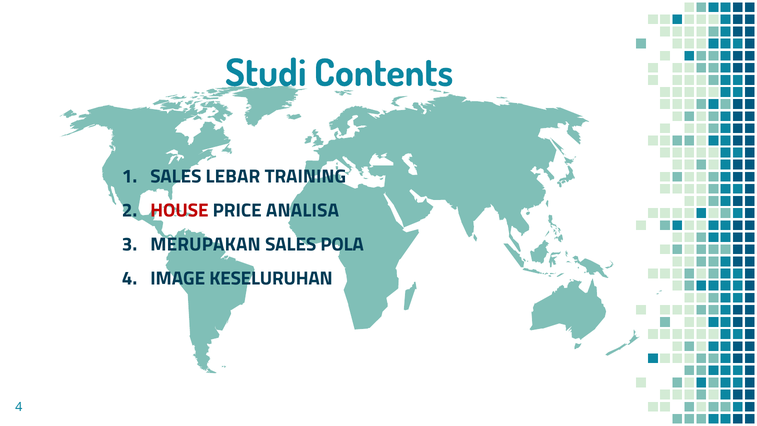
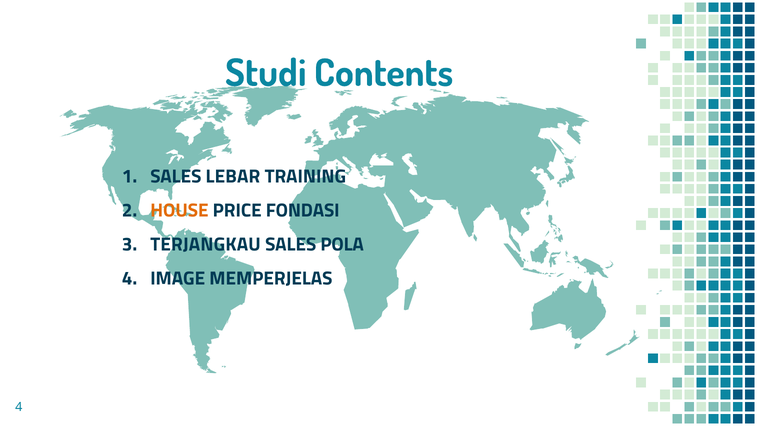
HOUSE colour: red -> orange
ANALISA: ANALISA -> FONDASI
MERUPAKAN: MERUPAKAN -> TERJANGKAU
KESELURUHAN: KESELURUHAN -> MEMPERJELAS
